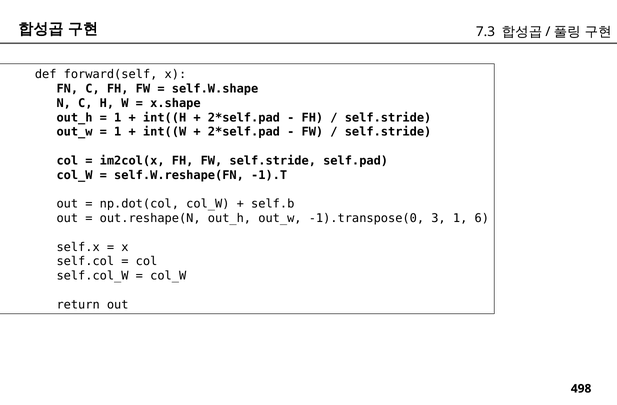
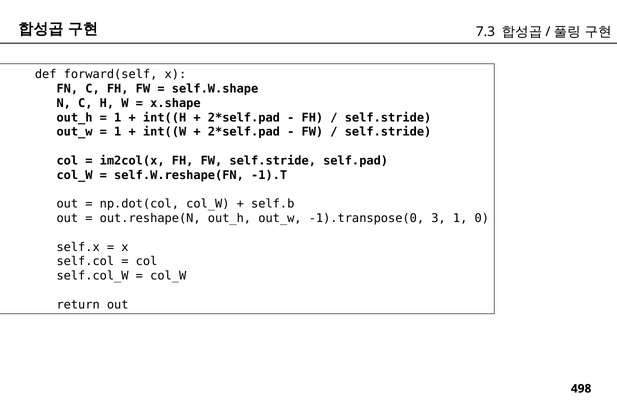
6: 6 -> 0
